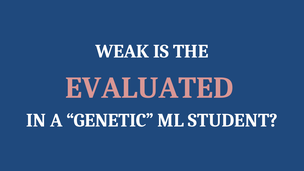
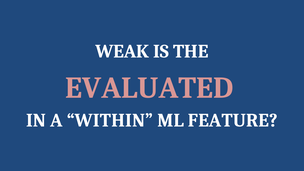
GENETIC: GENETIC -> WITHIN
STUDENT: STUDENT -> FEATURE
